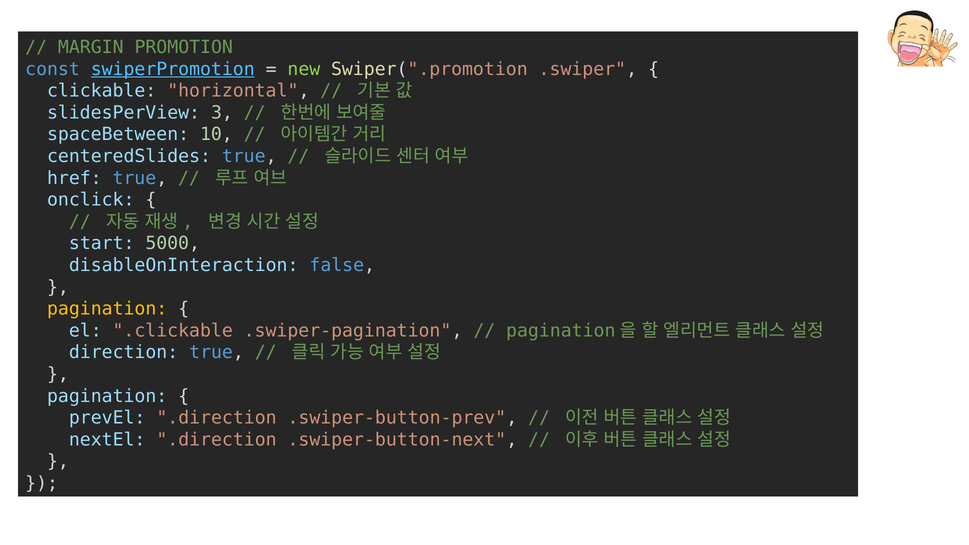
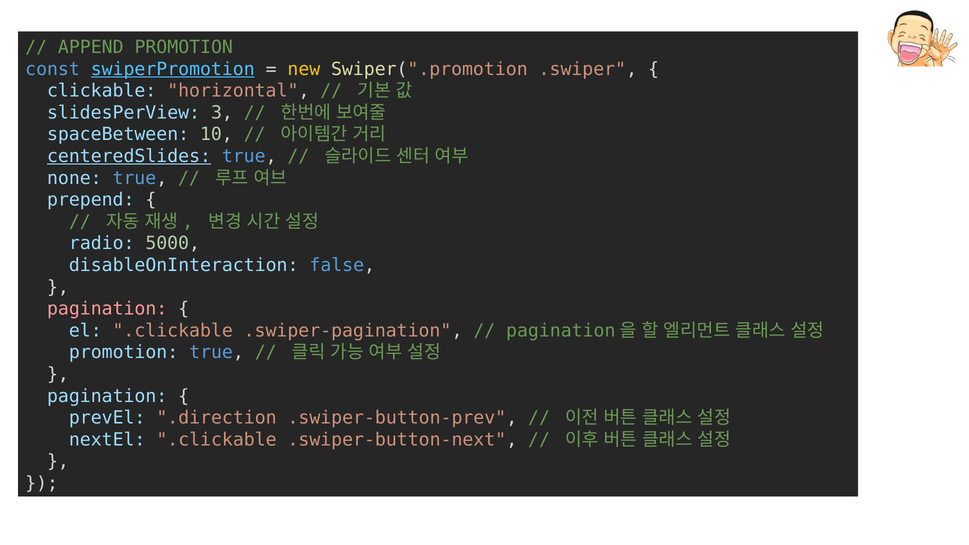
MARGIN: MARGIN -> APPEND
new colour: light green -> yellow
centeredSlides underline: none -> present
href: href -> none
onclick: onclick -> prepend
start: start -> radio
pagination at (107, 309) colour: yellow -> pink
direction at (124, 352): direction -> promotion
nextEl .direction: .direction -> .clickable
